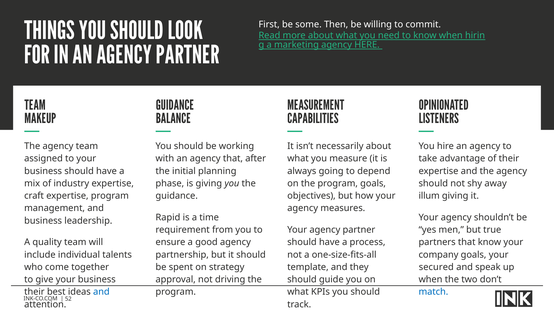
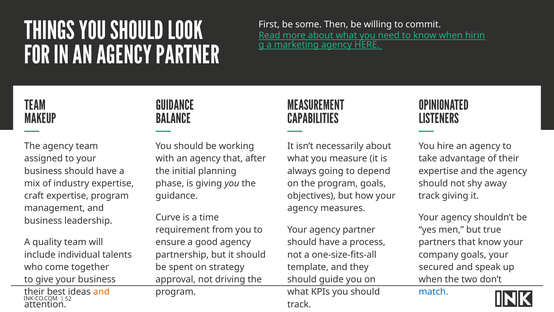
illum at (429, 196): illum -> track
Rapid: Rapid -> Curve
and at (101, 292) colour: blue -> orange
